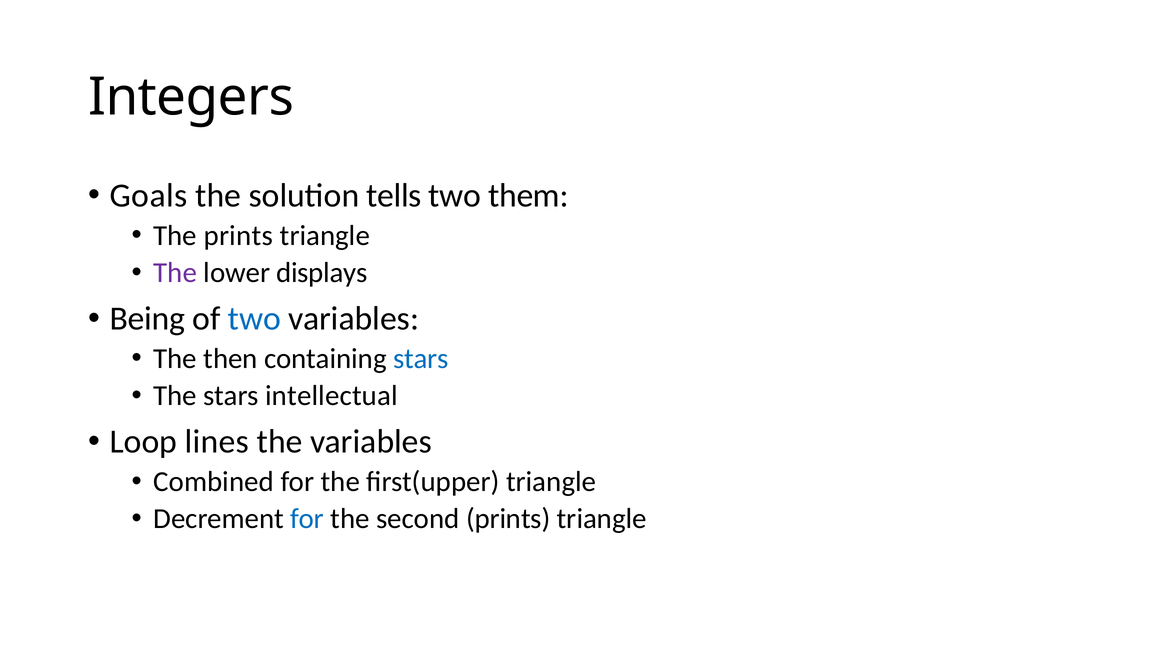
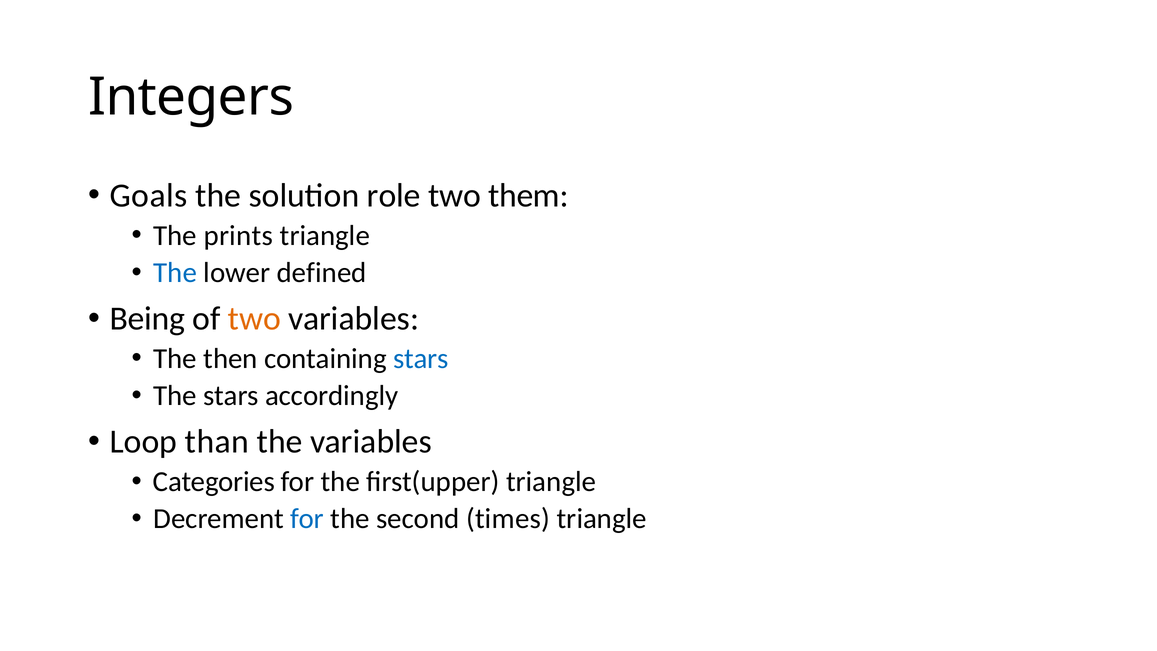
tells: tells -> role
The at (175, 273) colour: purple -> blue
displays: displays -> defined
two at (254, 319) colour: blue -> orange
intellectual: intellectual -> accordingly
lines: lines -> than
Combined: Combined -> Categories
second prints: prints -> times
